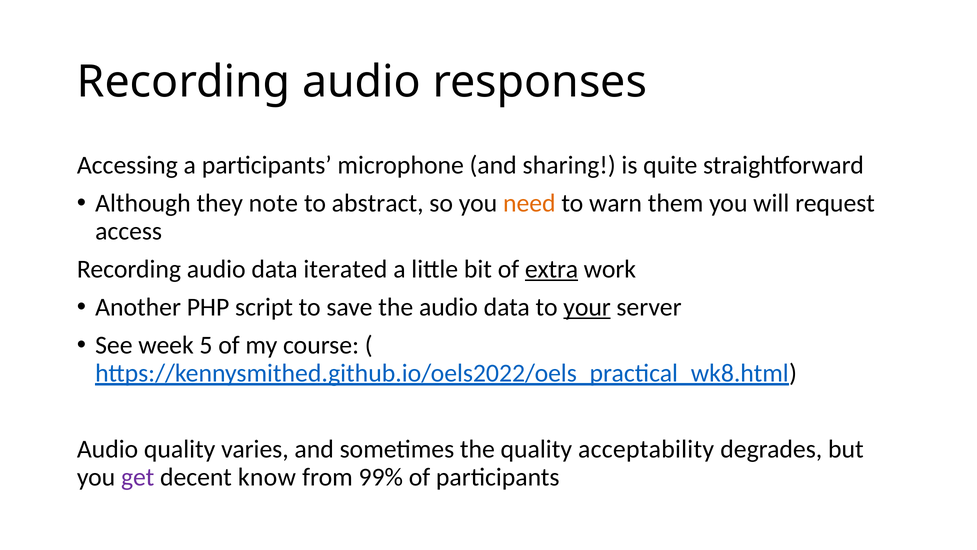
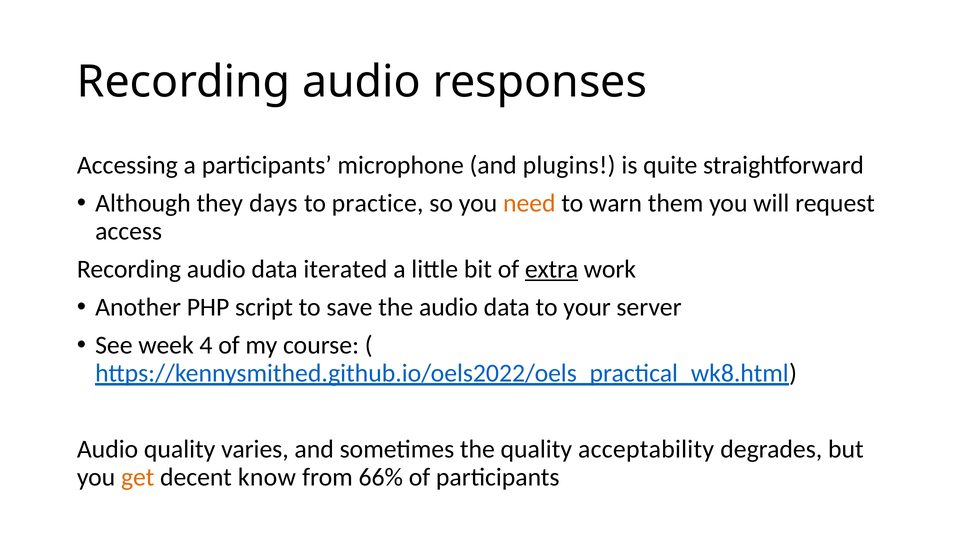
sharing: sharing -> plugins
note: note -> days
abstract: abstract -> practice
your underline: present -> none
5: 5 -> 4
get colour: purple -> orange
99%: 99% -> 66%
